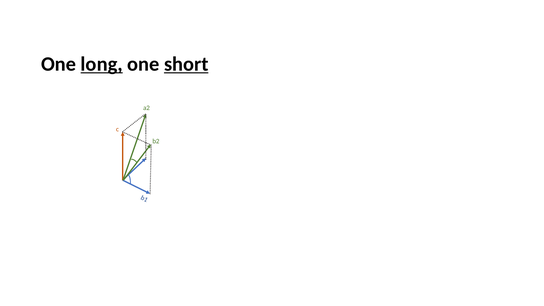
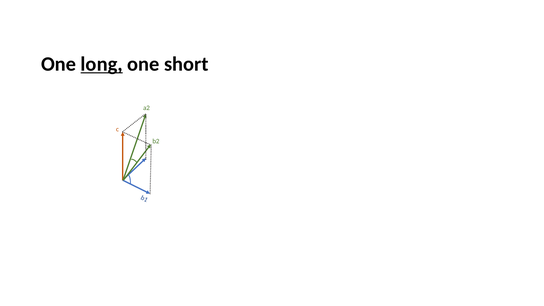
short underline: present -> none
